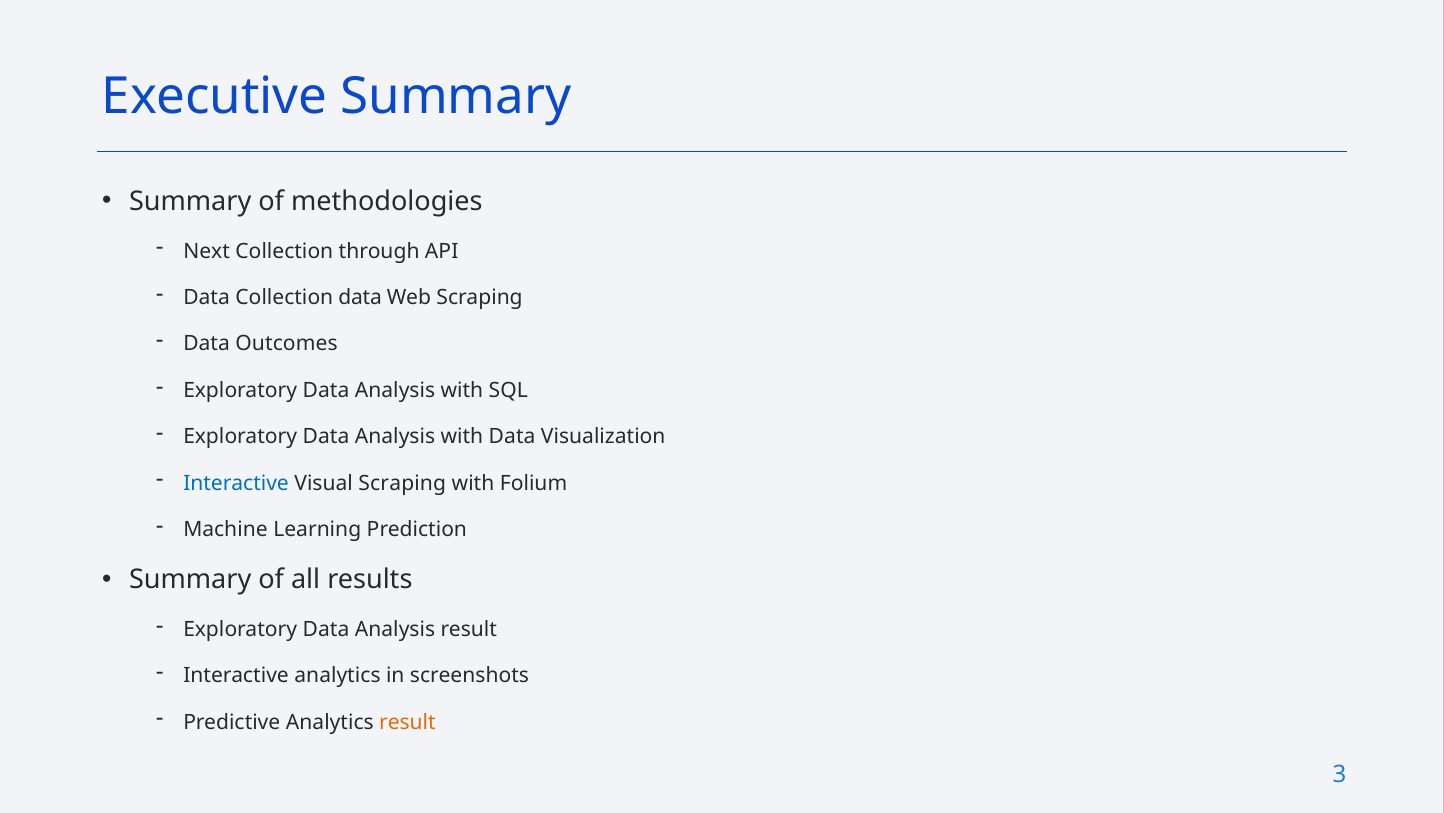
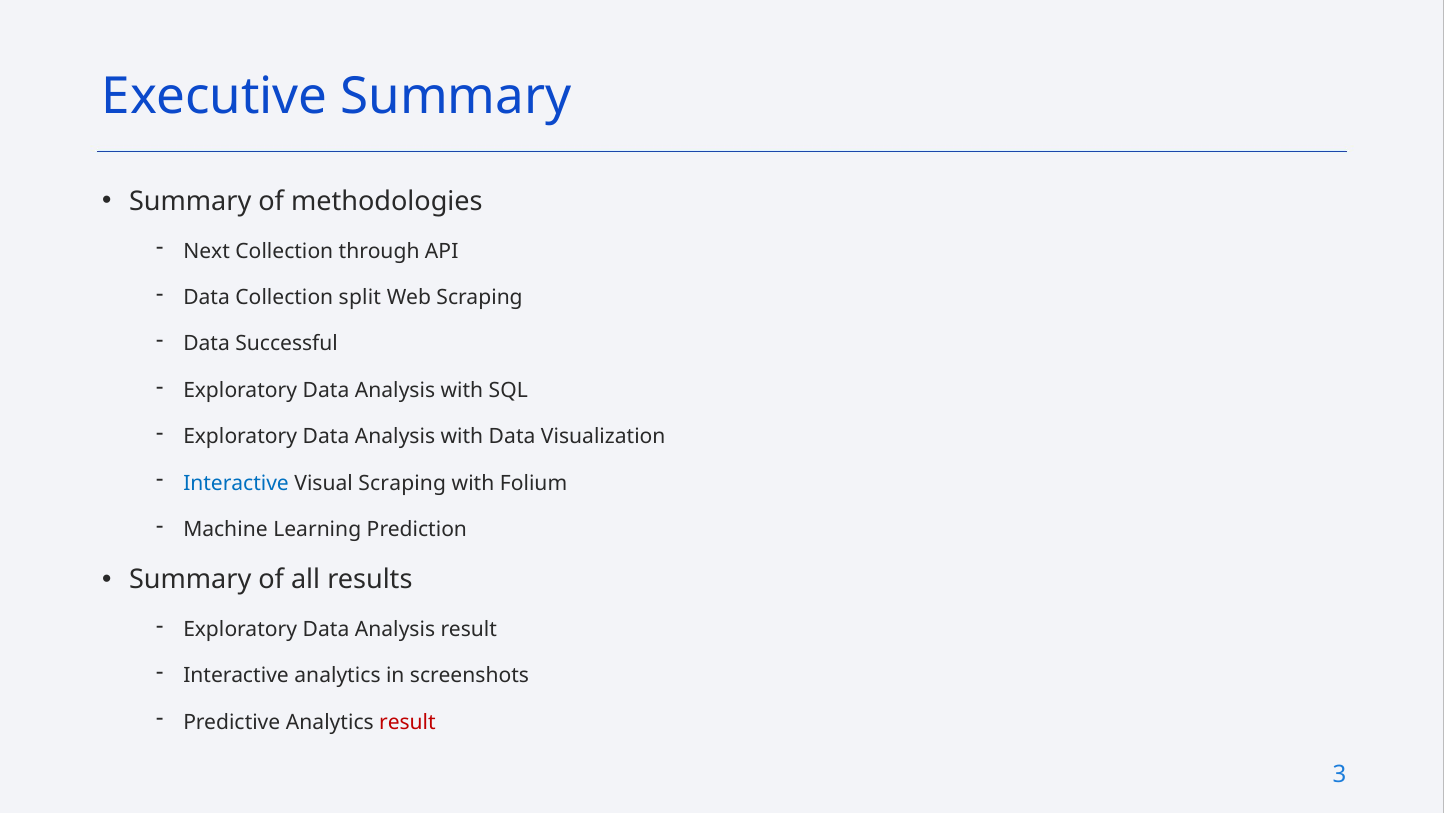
Collection data: data -> split
Outcomes: Outcomes -> Successful
result at (407, 722) colour: orange -> red
